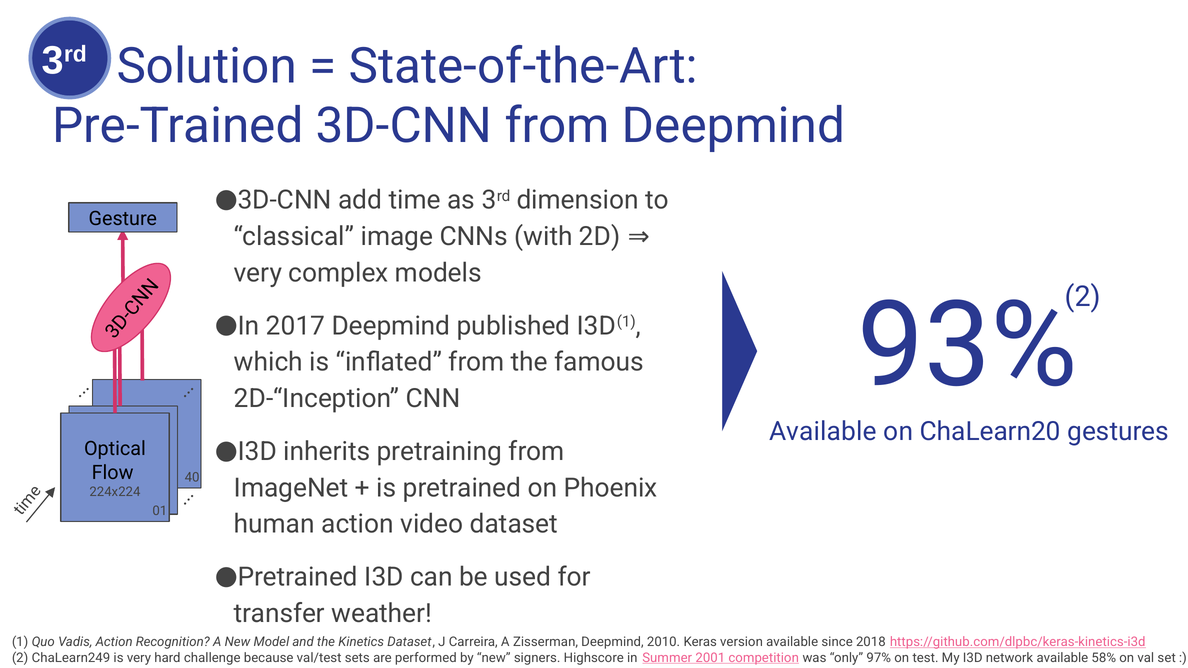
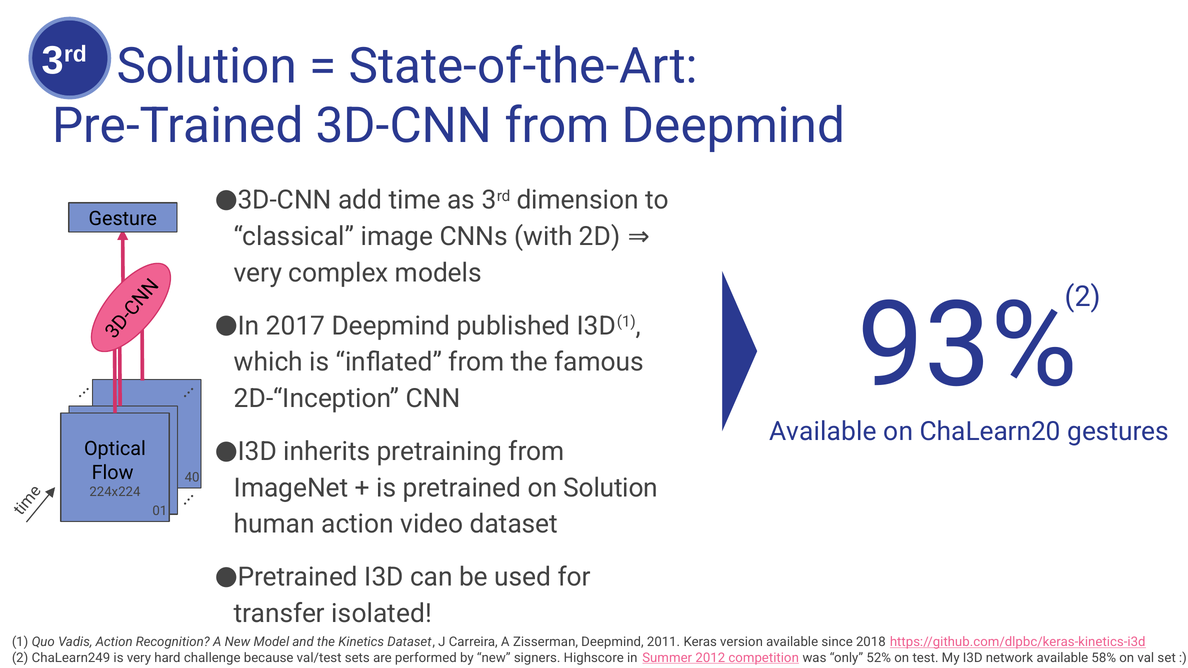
on Phoenix: Phoenix -> Solution
weather: weather -> isolated
2010: 2010 -> 2011
2001: 2001 -> 2012
97%: 97% -> 52%
